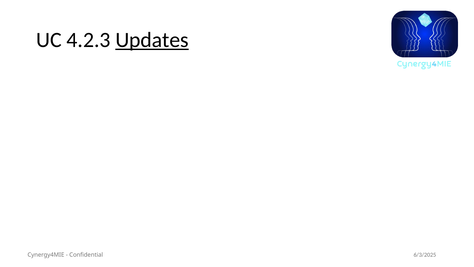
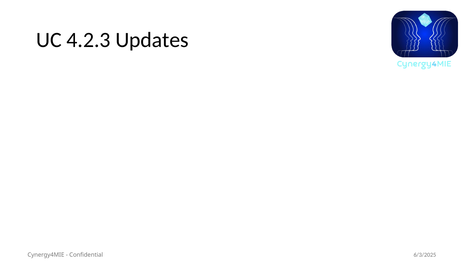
Updates underline: present -> none
